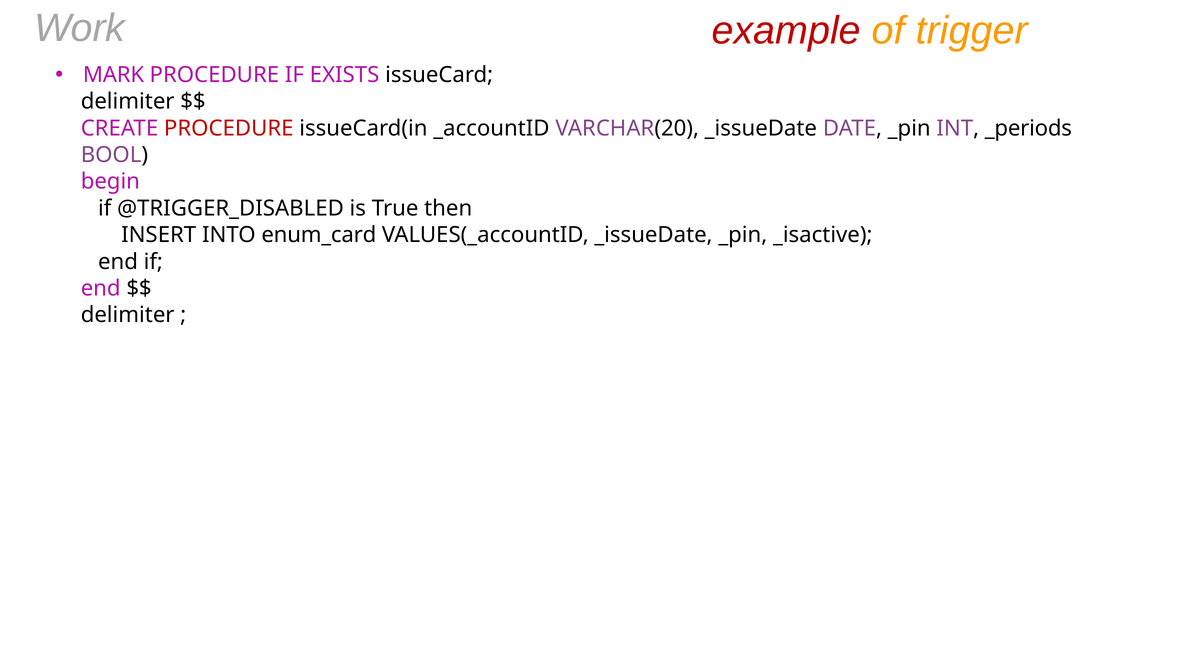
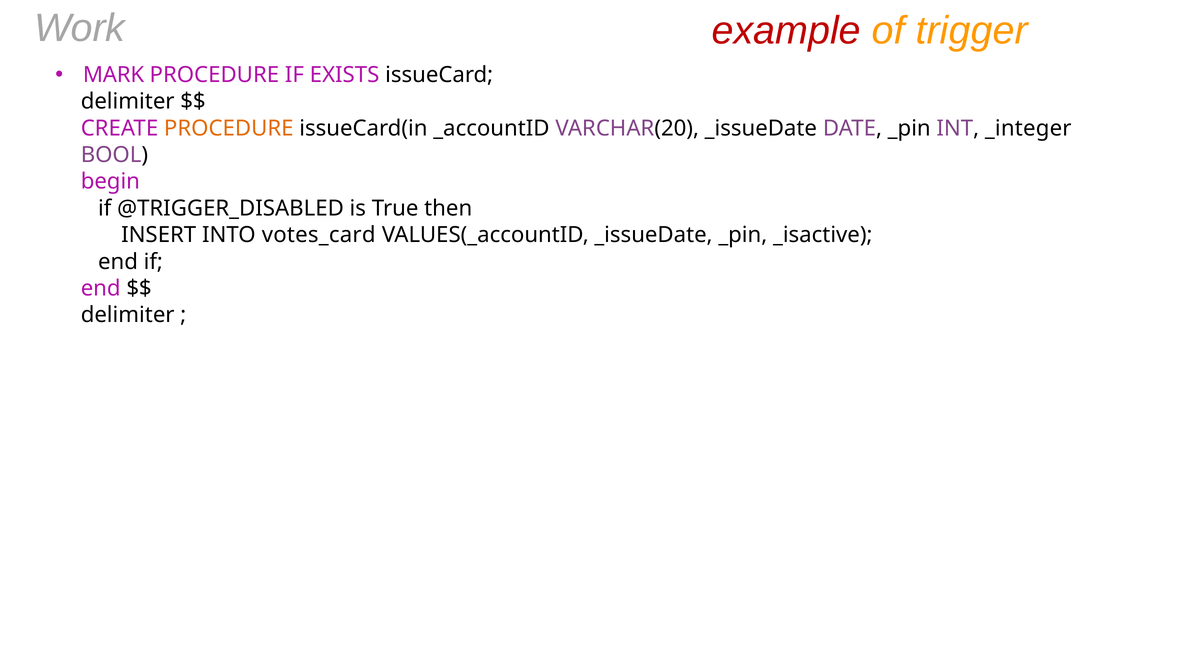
PROCEDURE at (229, 128) colour: red -> orange
_periods: _periods -> _integer
enum_card: enum_card -> votes_card
